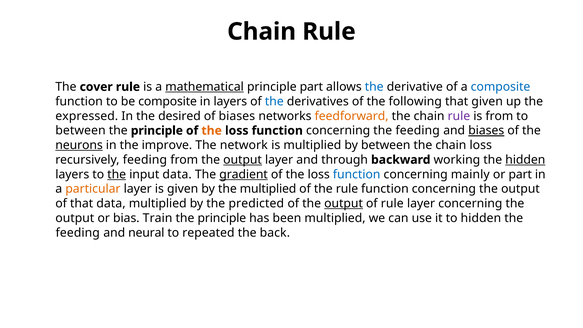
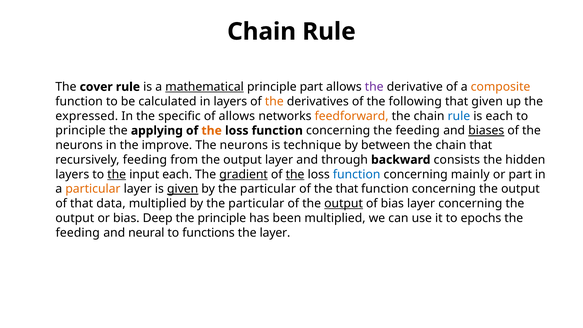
the at (374, 87) colour: blue -> purple
composite at (501, 87) colour: blue -> orange
be composite: composite -> calculated
the at (274, 101) colour: blue -> orange
desired: desired -> specific
of biases: biases -> allows
rule at (459, 116) colour: purple -> blue
is from: from -> each
between at (80, 131): between -> principle
principle at (157, 131): principle -> applying
neurons at (79, 145) underline: present -> none
network at (244, 145): network -> neurons
is multiplied: multiplied -> technique
chain loss: loss -> that
output at (243, 160) underline: present -> none
working: working -> consists
hidden at (525, 160) underline: present -> none
input data: data -> each
the at (295, 174) underline: none -> present
given at (183, 189) underline: none -> present
multiplied at (268, 189): multiplied -> particular
the rule: rule -> that
multiplied by the predicted: predicted -> particular
of rule: rule -> bias
Train: Train -> Deep
to hidden: hidden -> epochs
repeated: repeated -> functions
the back: back -> layer
